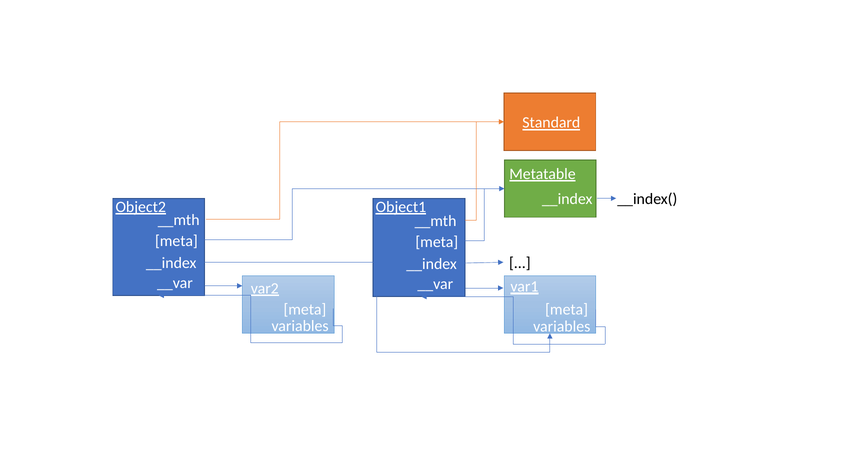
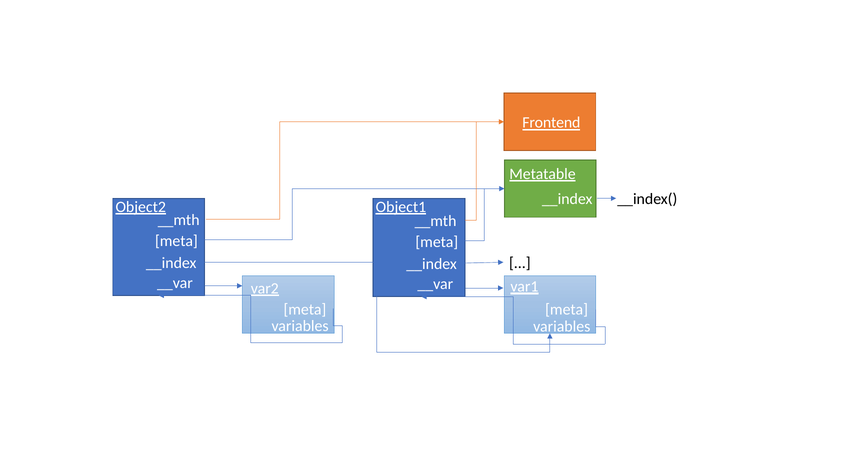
Standard: Standard -> Frontend
